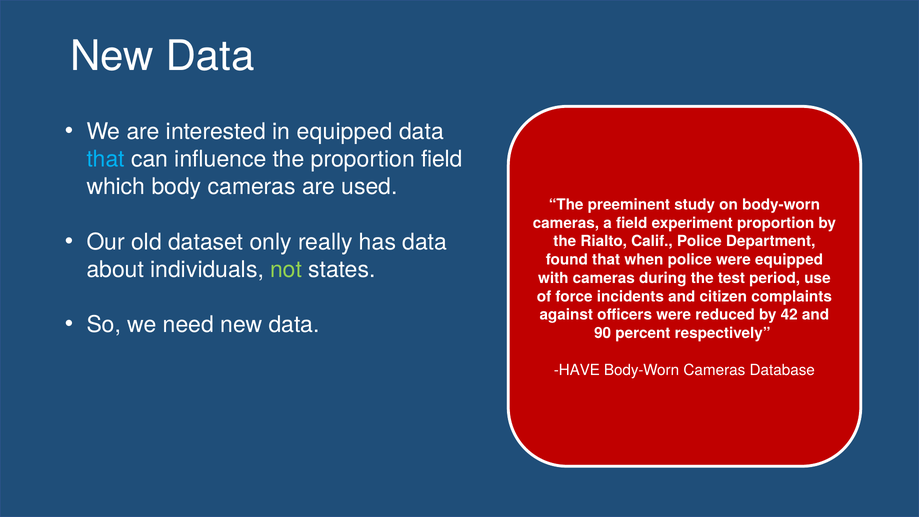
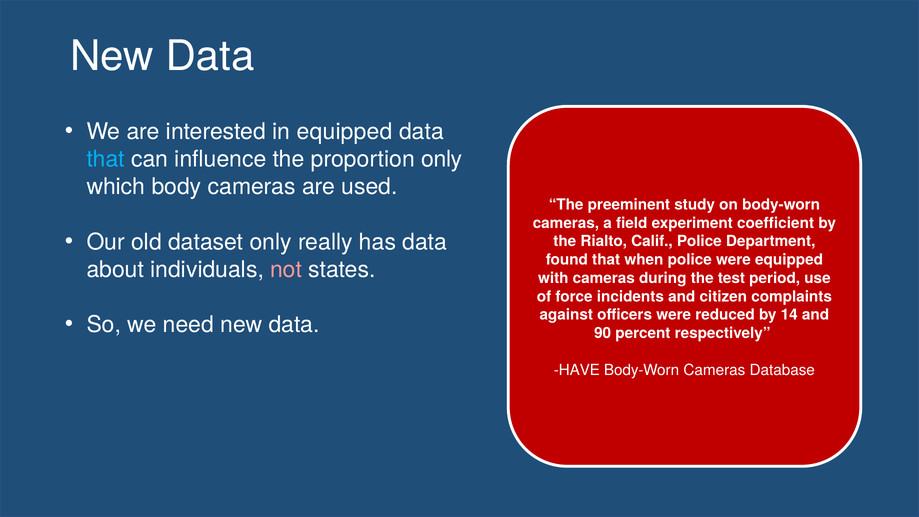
proportion field: field -> only
experiment proportion: proportion -> coefficient
not colour: light green -> pink
42: 42 -> 14
